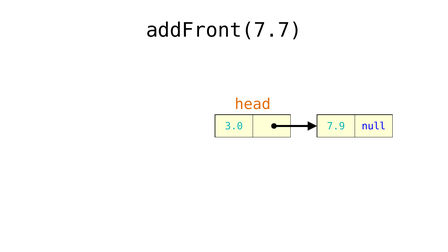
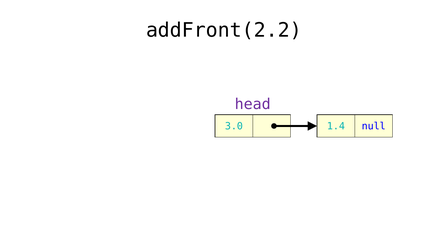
addFront(7.7: addFront(7.7 -> addFront(2.2
head colour: orange -> purple
7.9: 7.9 -> 1.4
